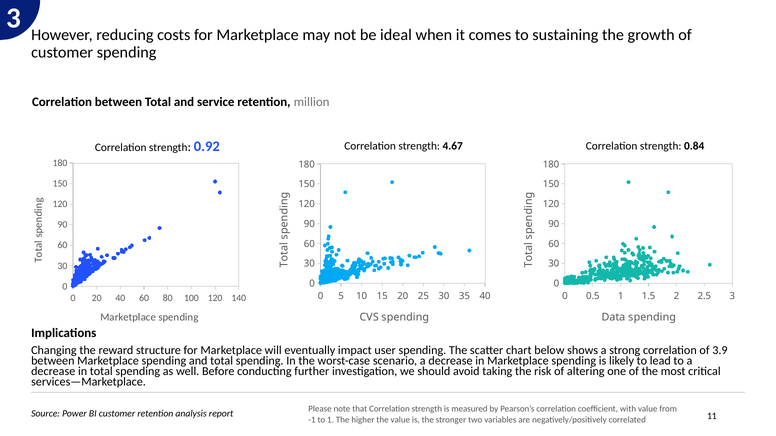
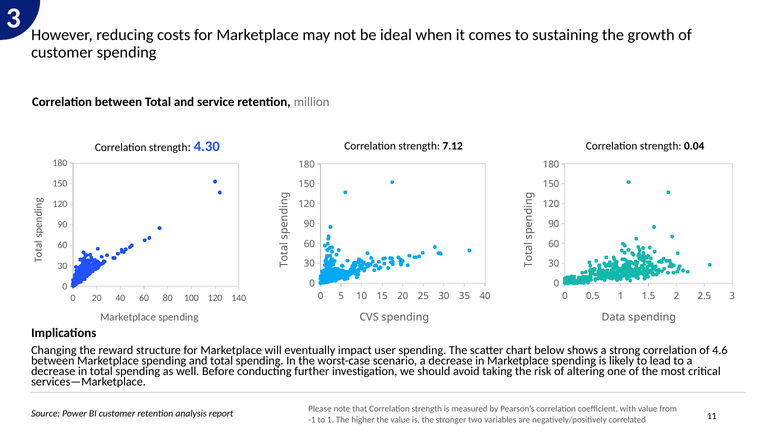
0.92: 0.92 -> 4.30
4.67: 4.67 -> 7.12
0.84: 0.84 -> 0.04
3.9: 3.9 -> 4.6
